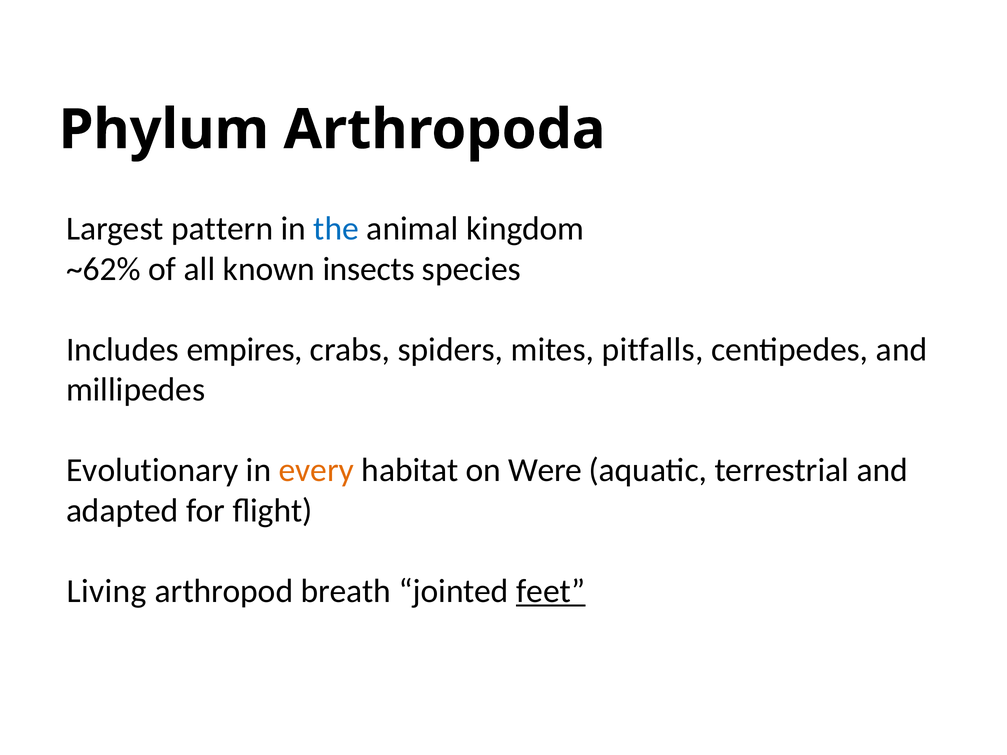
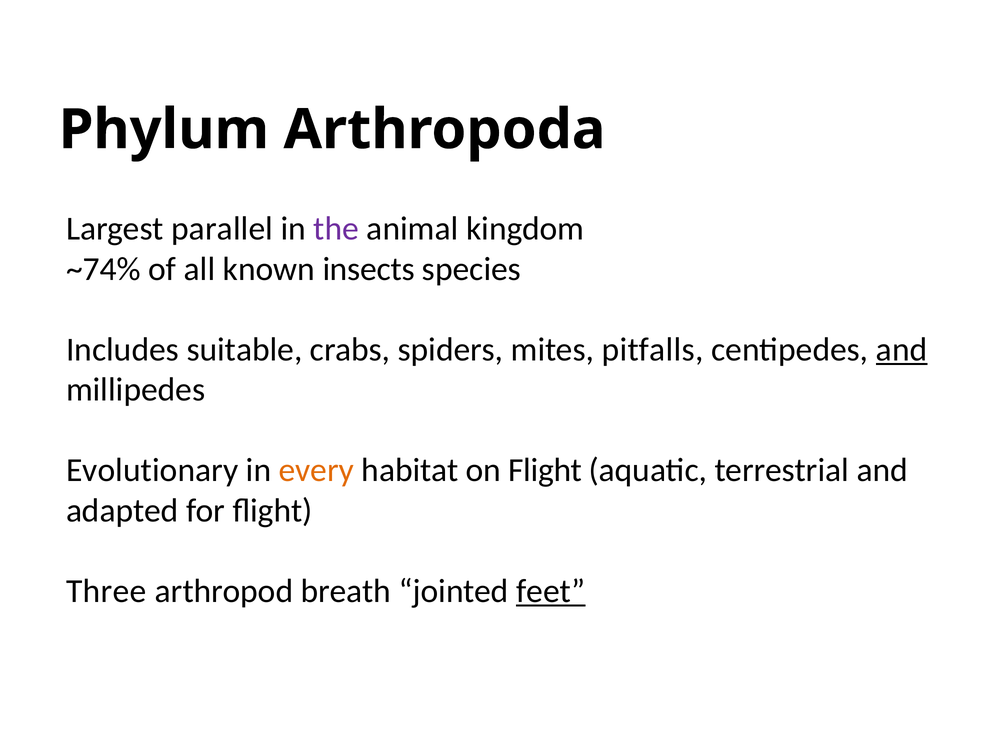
pattern: pattern -> parallel
the colour: blue -> purple
~62%: ~62% -> ~74%
empires: empires -> suitable
and at (902, 350) underline: none -> present
on Were: Were -> Flight
Living: Living -> Three
